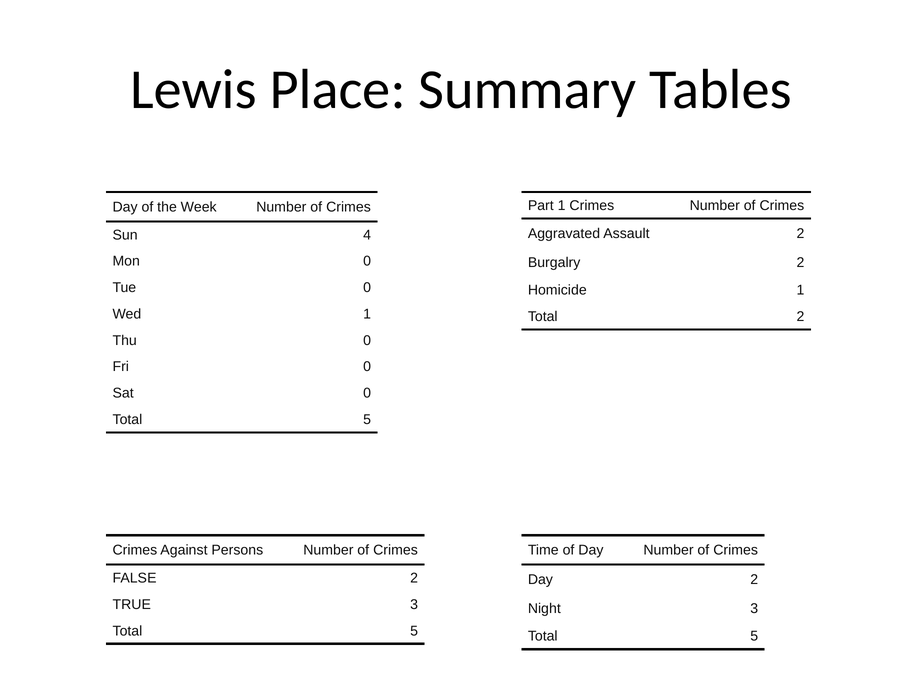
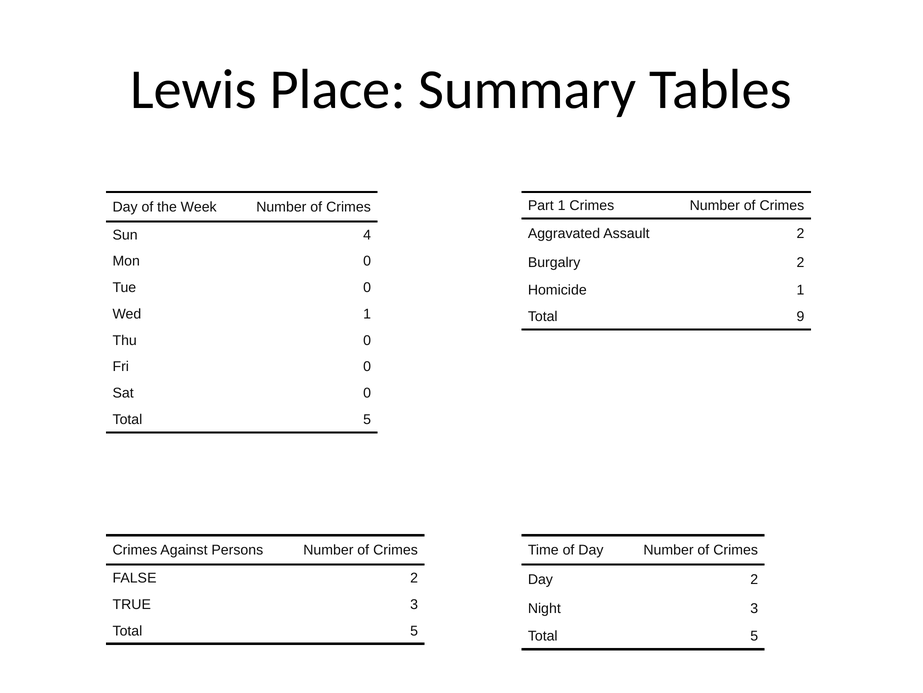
Total 2: 2 -> 9
